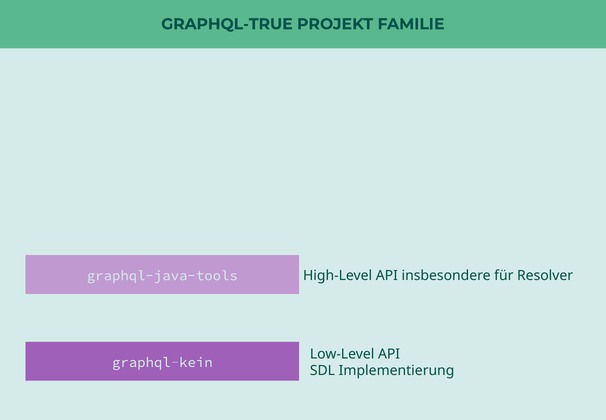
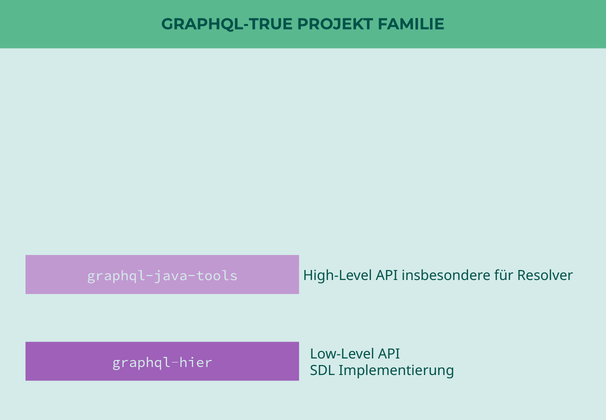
graphql-kein: graphql-kein -> graphql-hier
